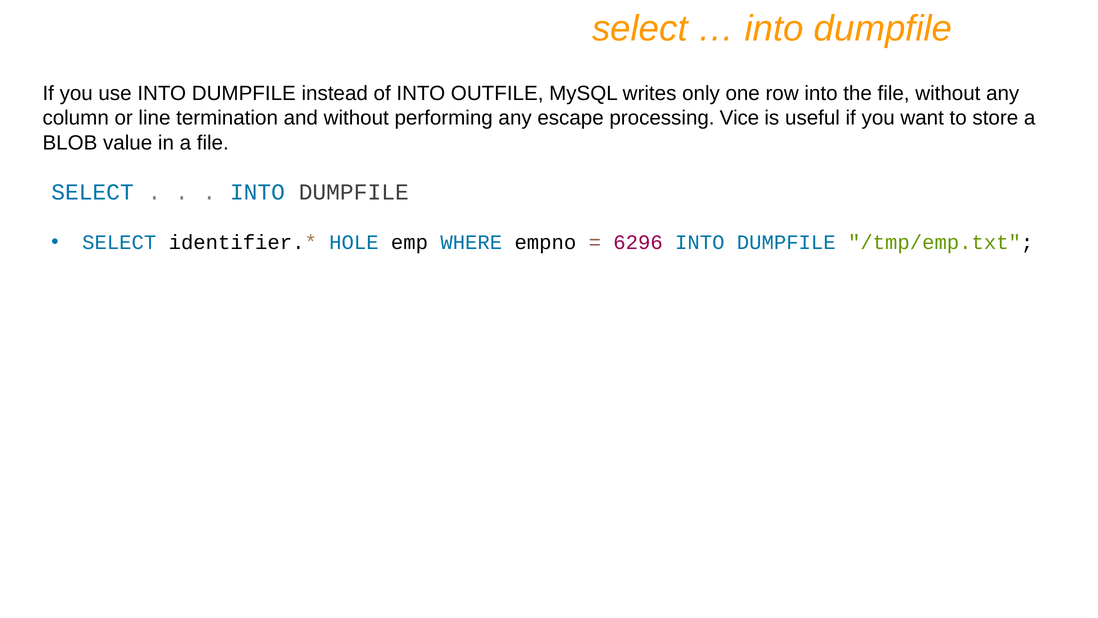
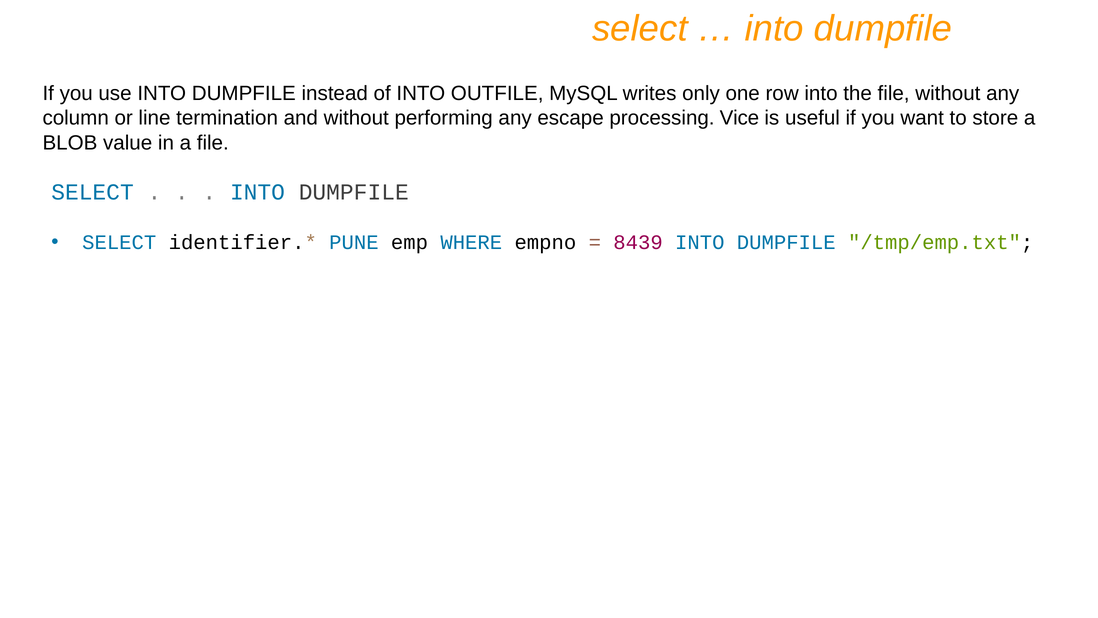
HOLE: HOLE -> PUNE
6296: 6296 -> 8439
